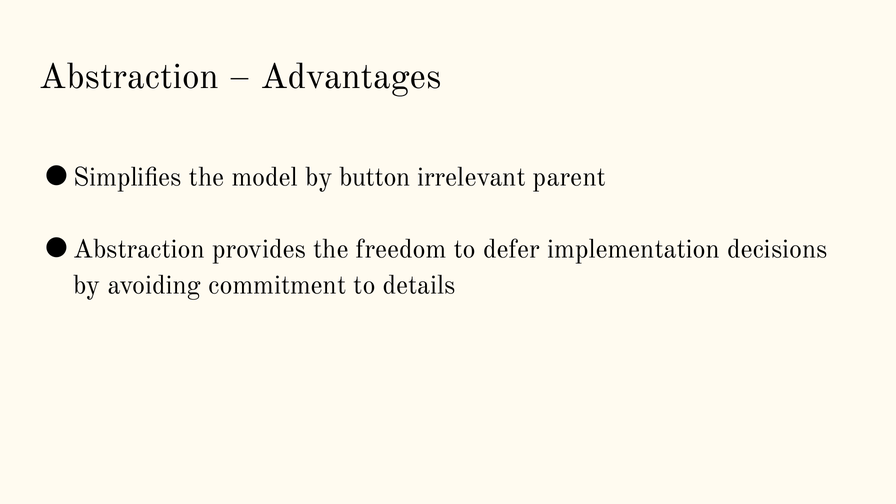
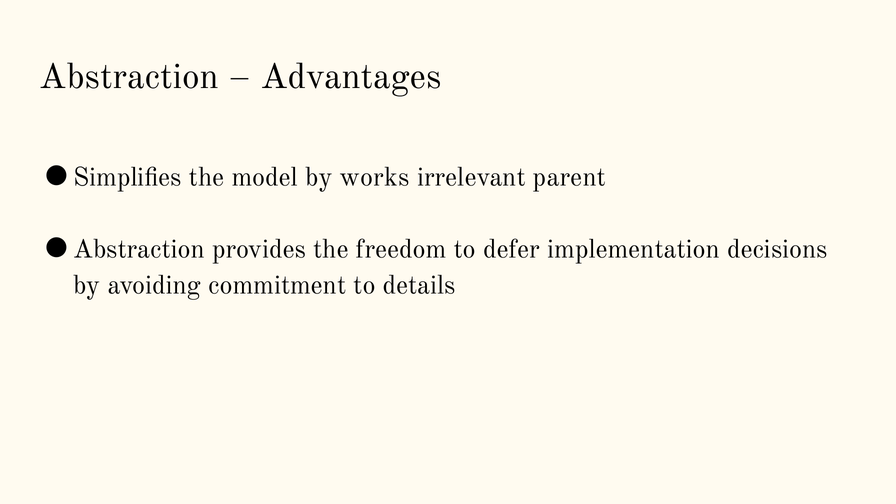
button: button -> works
